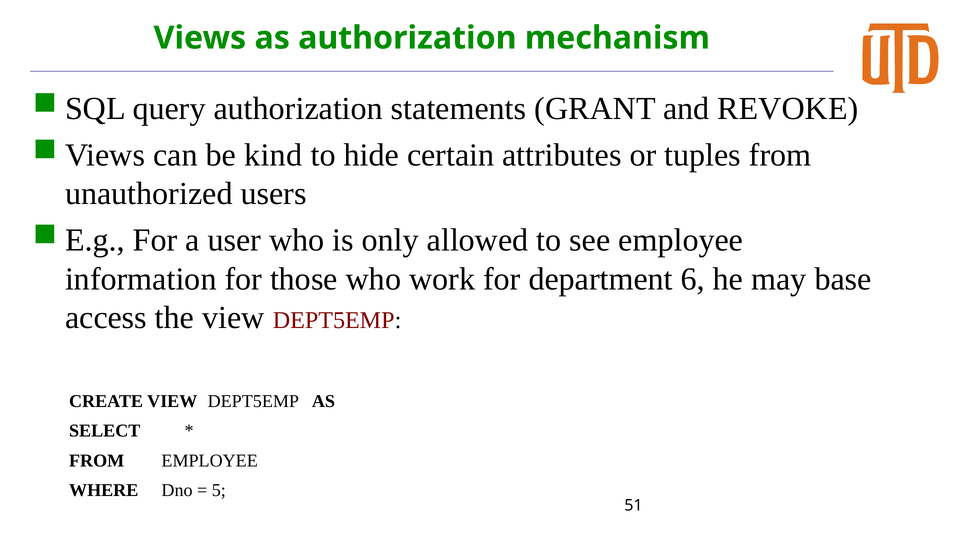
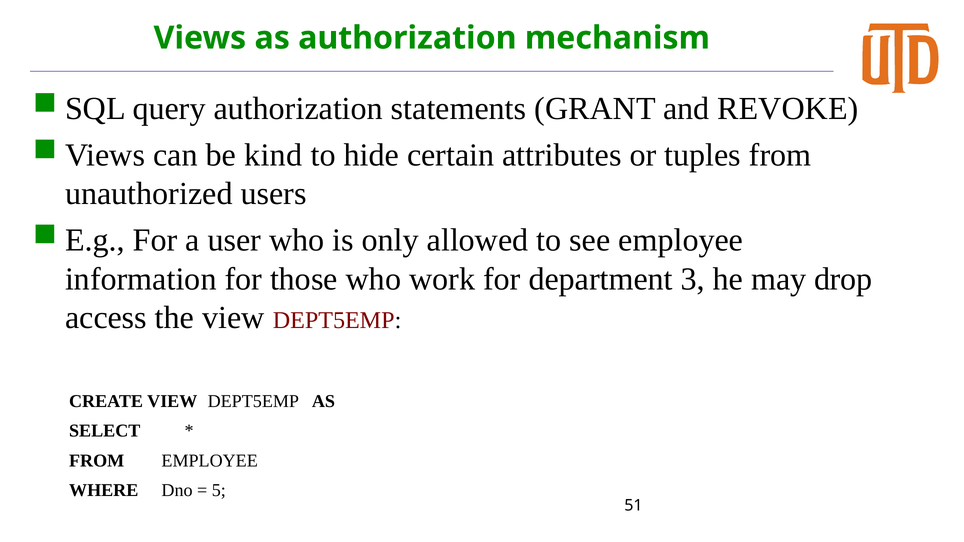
6: 6 -> 3
base: base -> drop
